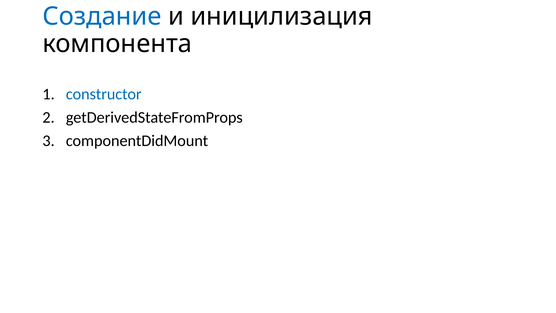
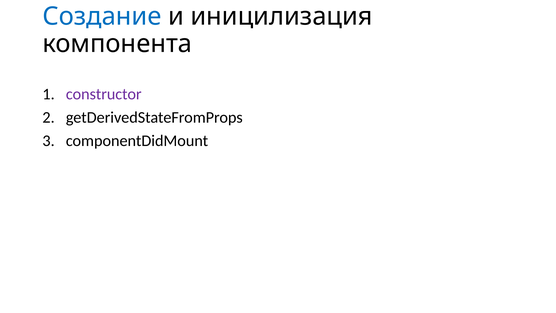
constructor colour: blue -> purple
